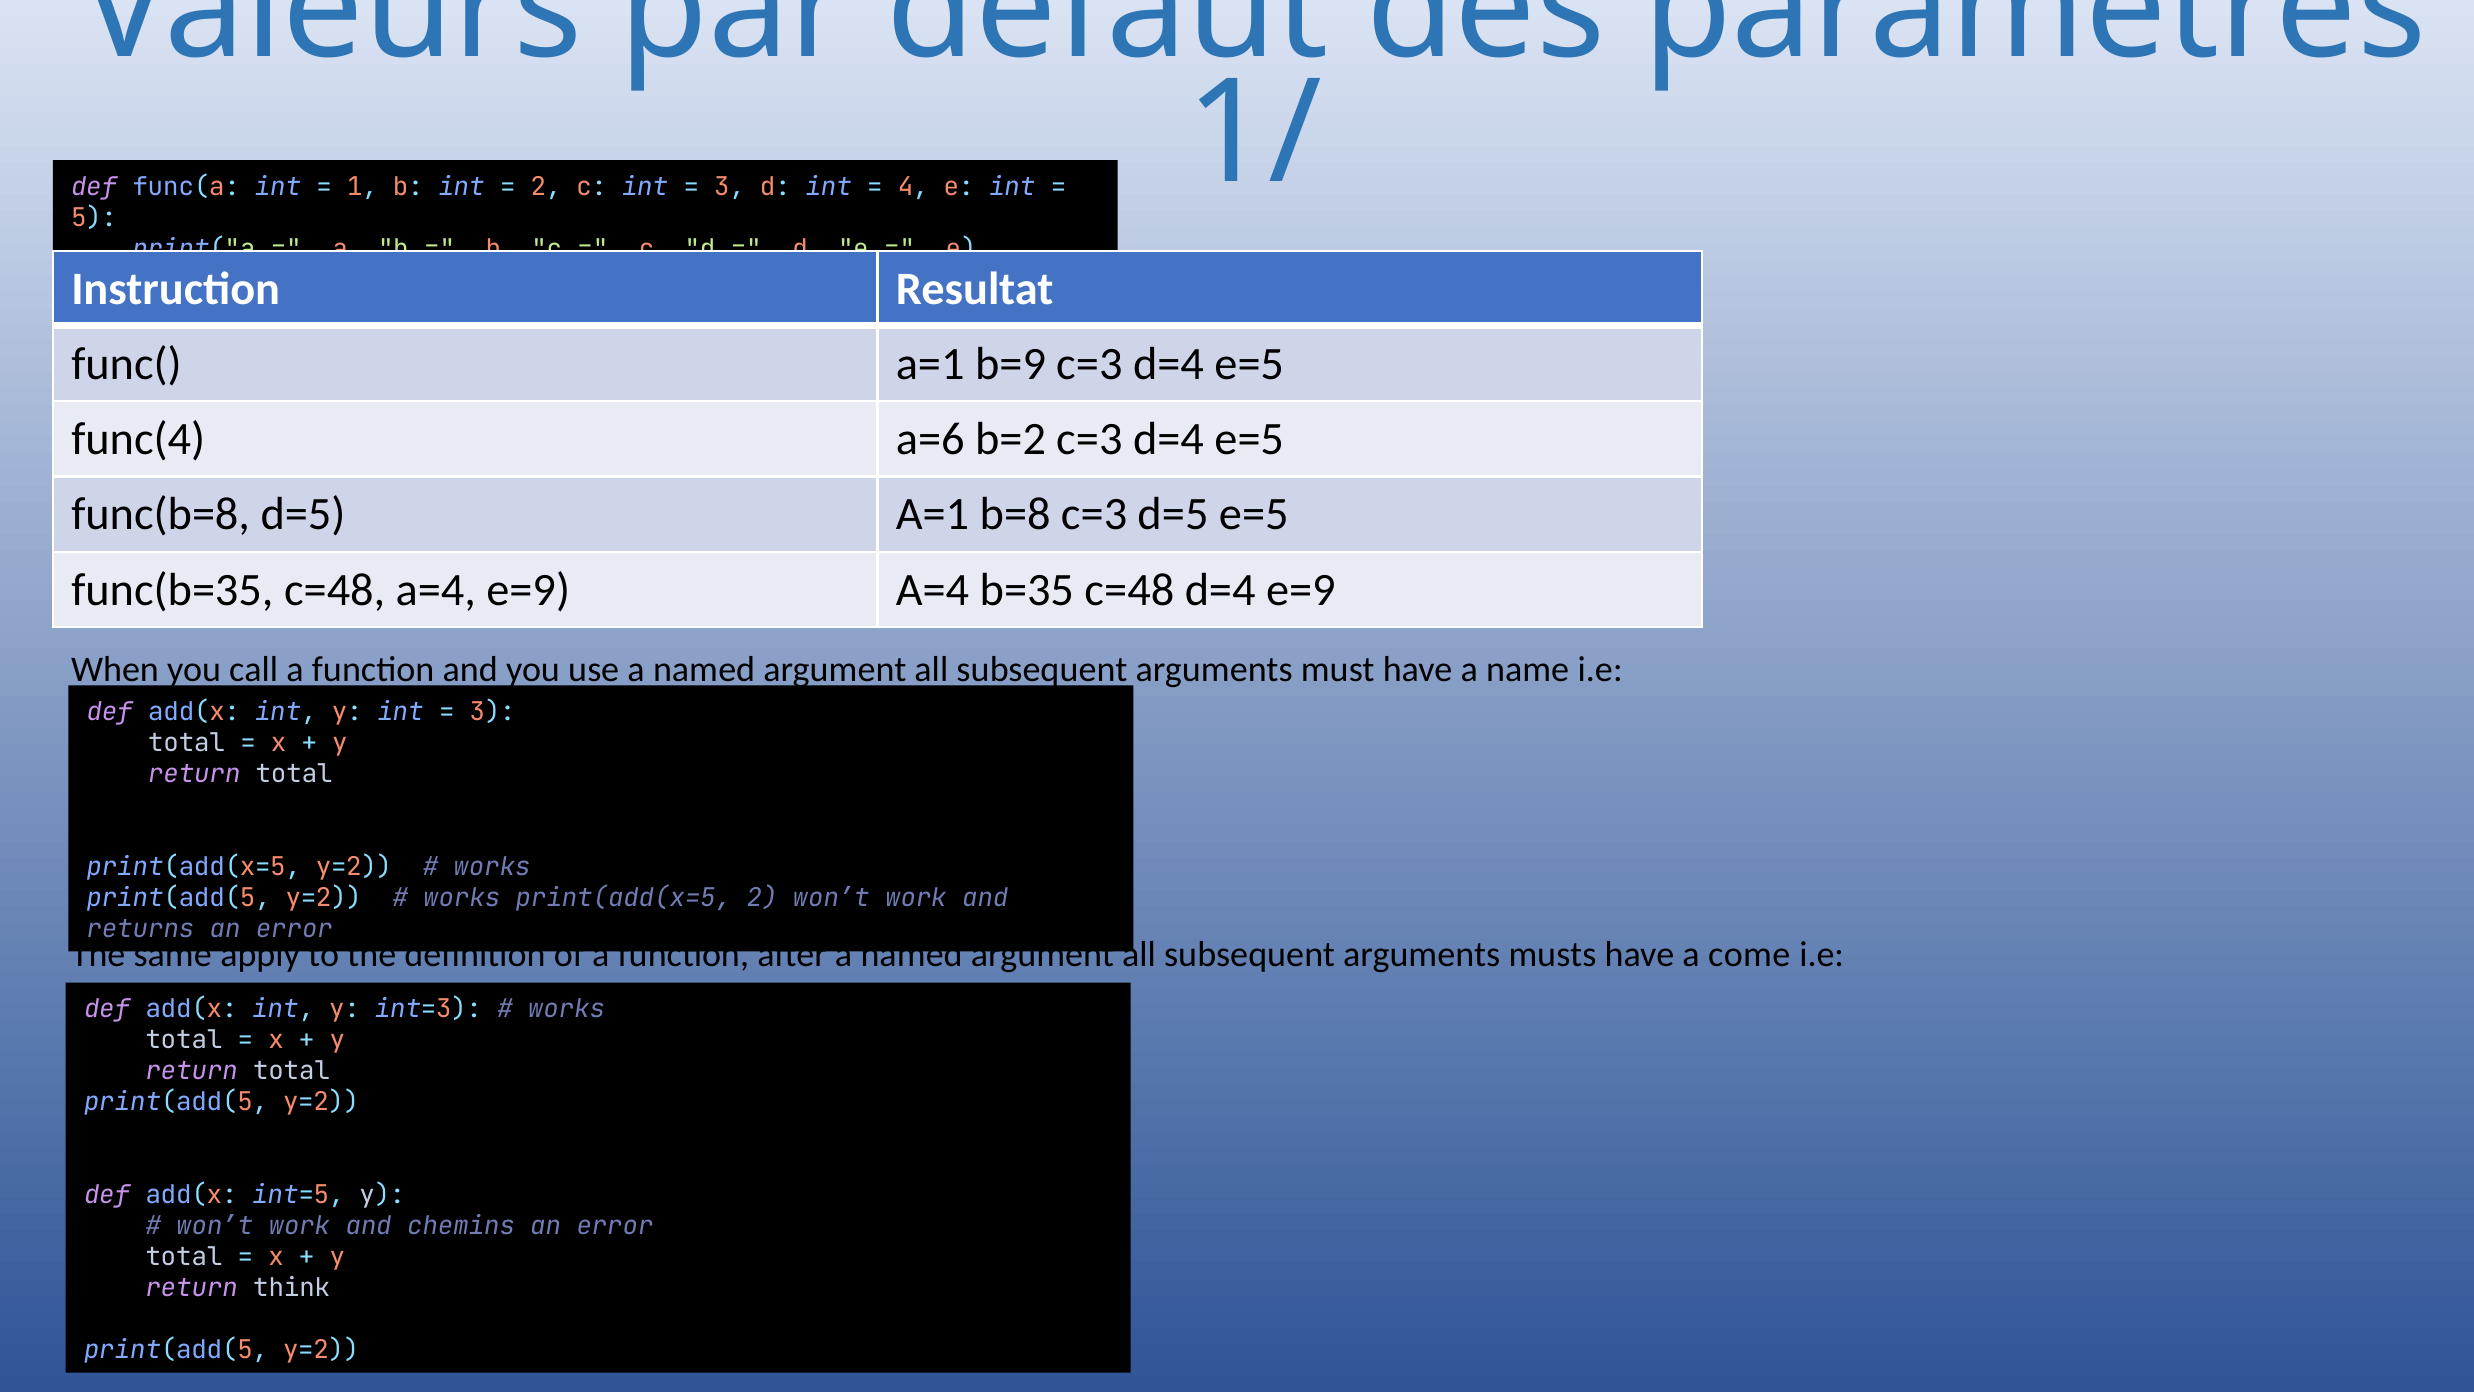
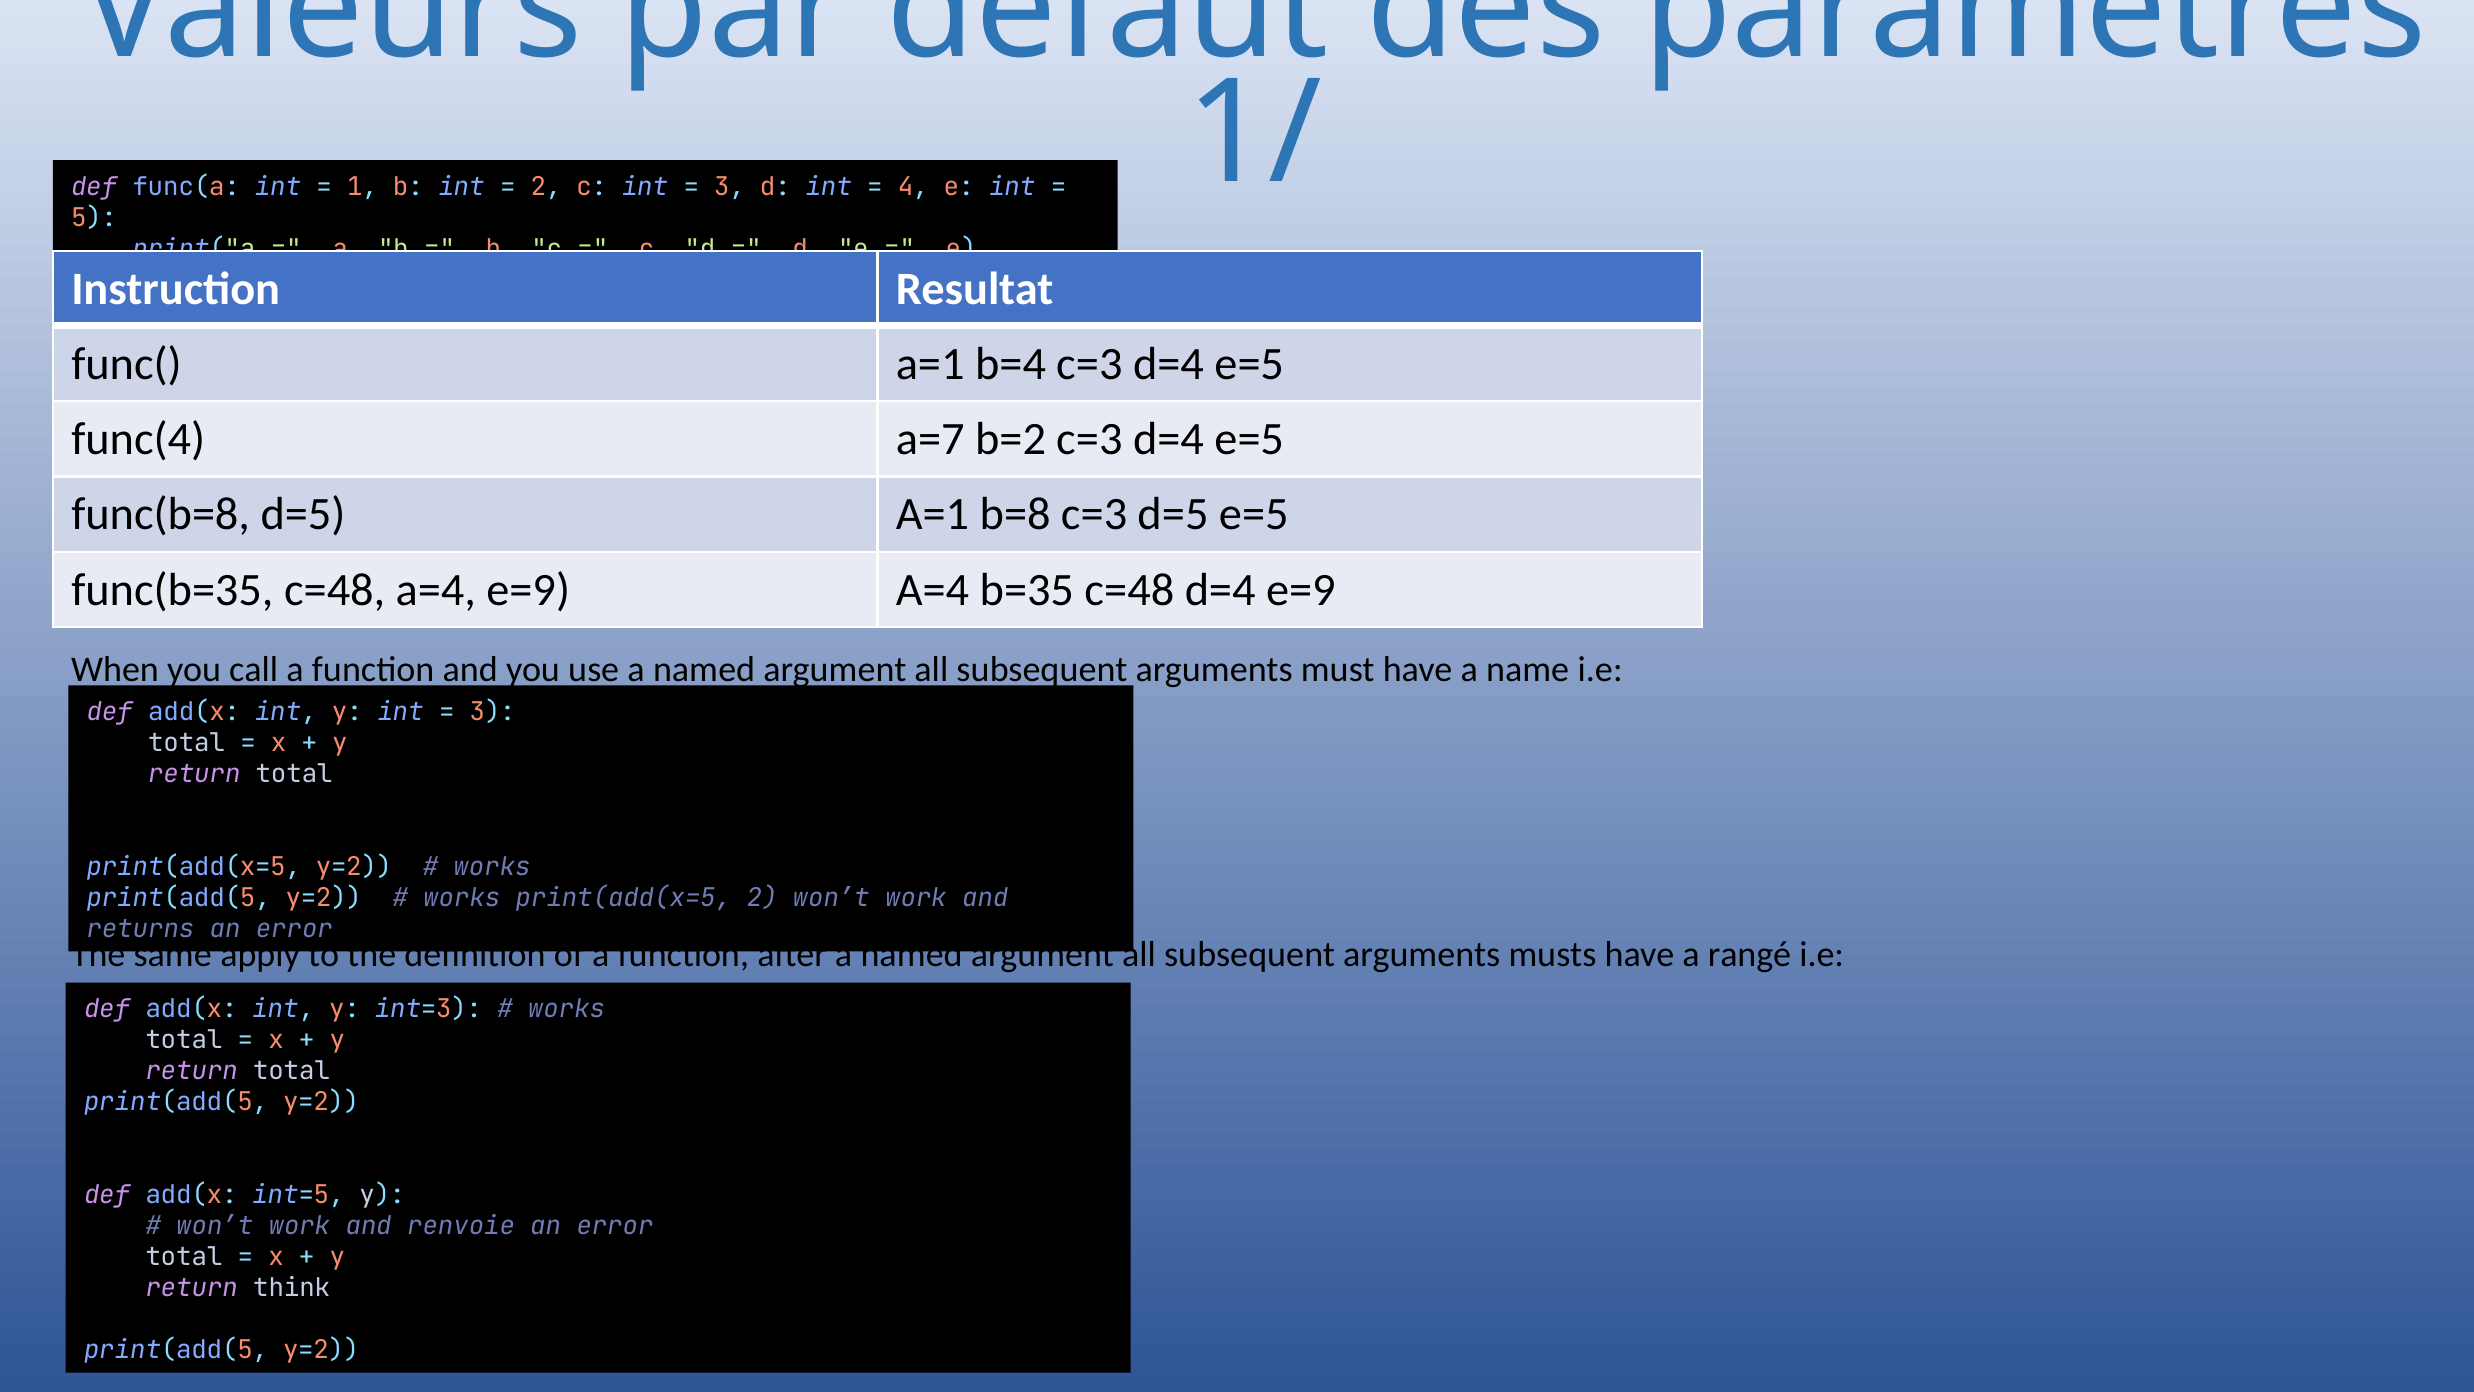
b=9: b=9 -> b=4
a=6: a=6 -> a=7
come: come -> rangé
chemins: chemins -> renvoie
